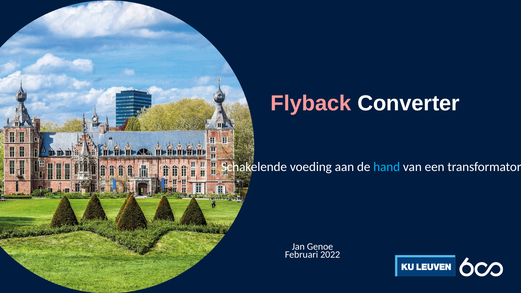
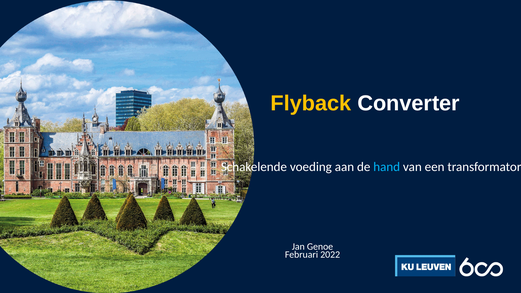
Flyback colour: pink -> yellow
